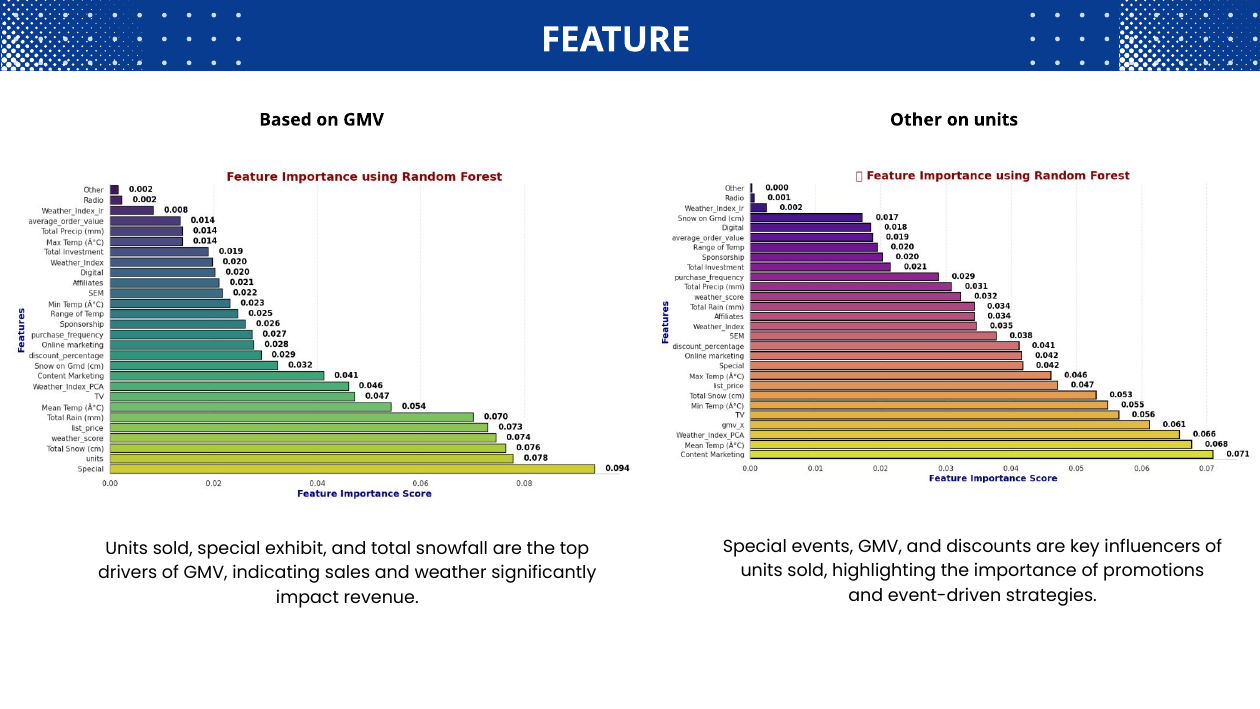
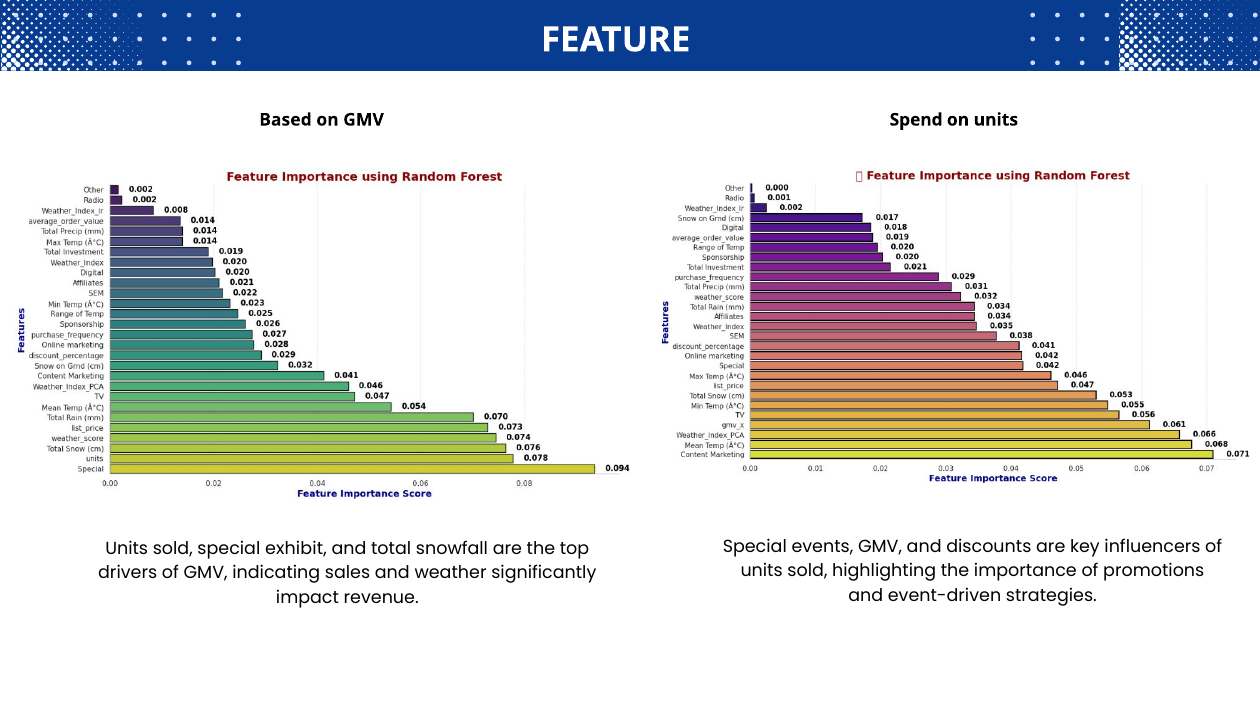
Other: Other -> Spend
